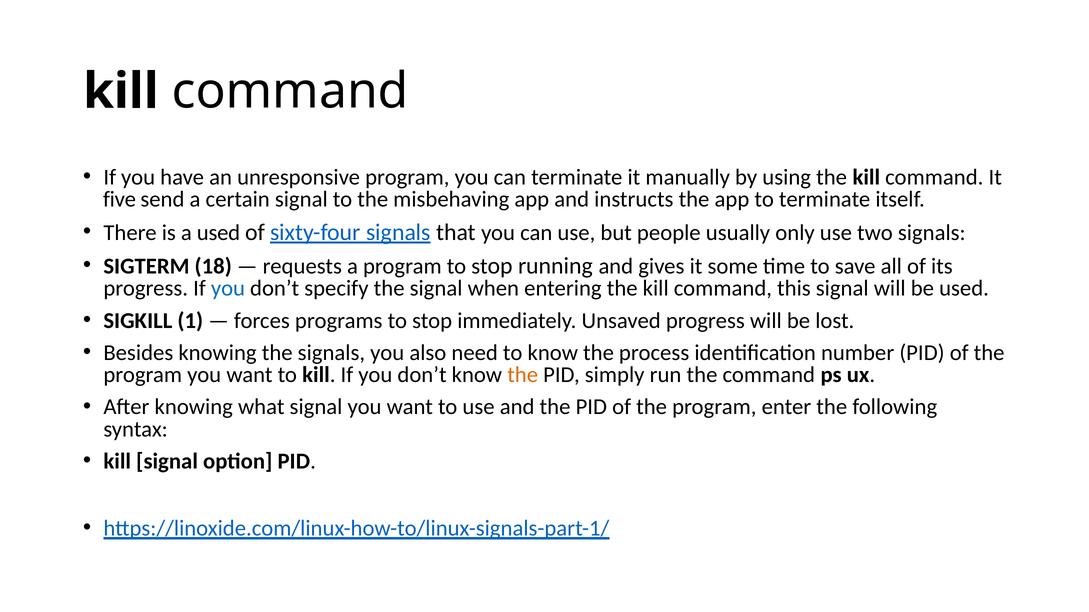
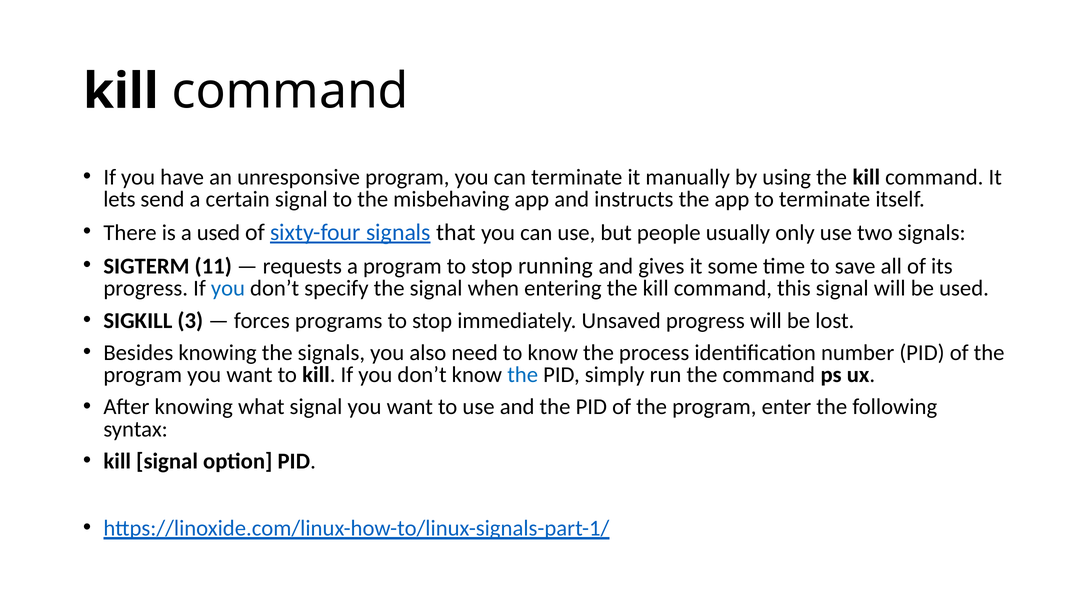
five: five -> lets
18: 18 -> 11
1: 1 -> 3
the at (523, 375) colour: orange -> blue
